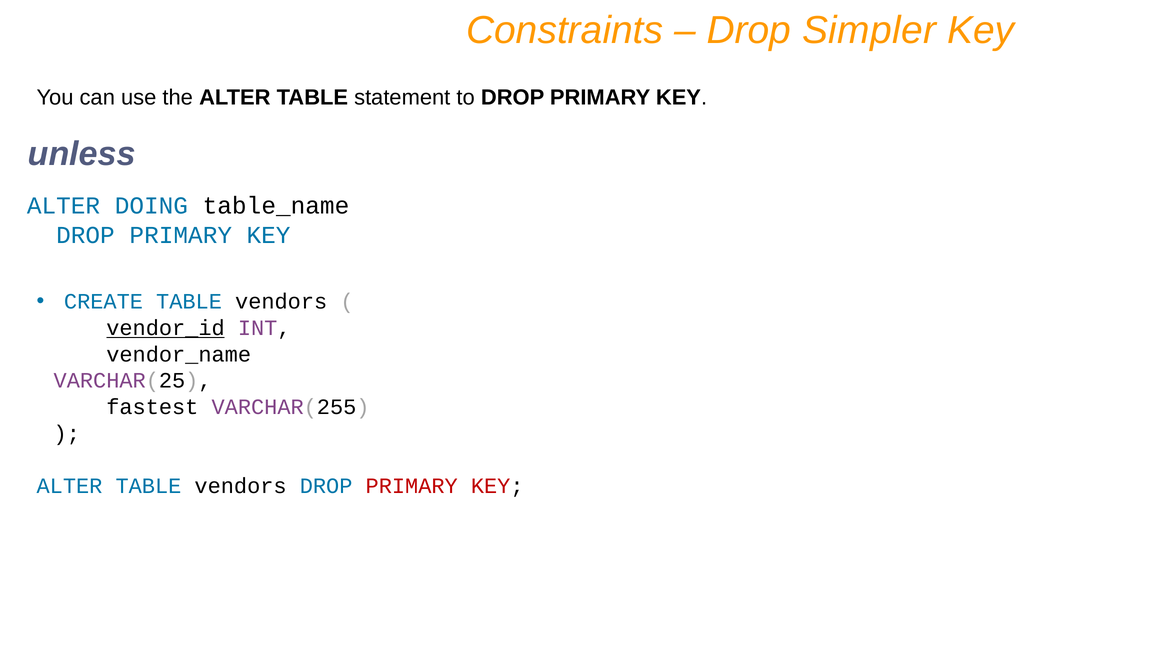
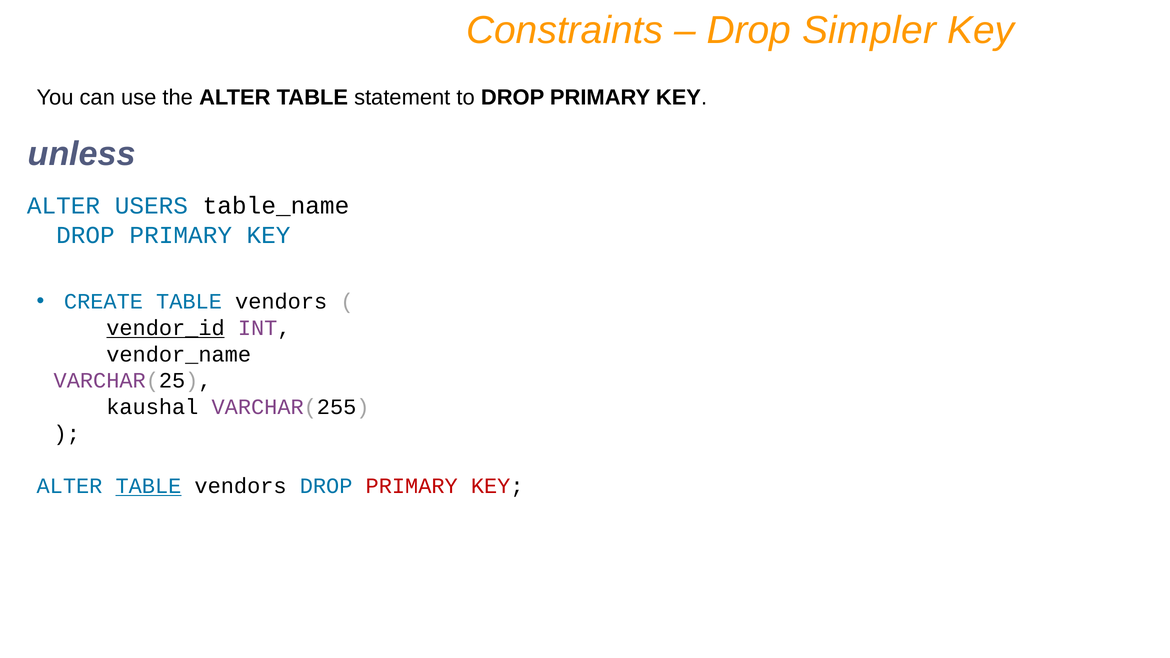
DOING: DOING -> USERS
fastest: fastest -> kaushal
TABLE at (148, 486) underline: none -> present
